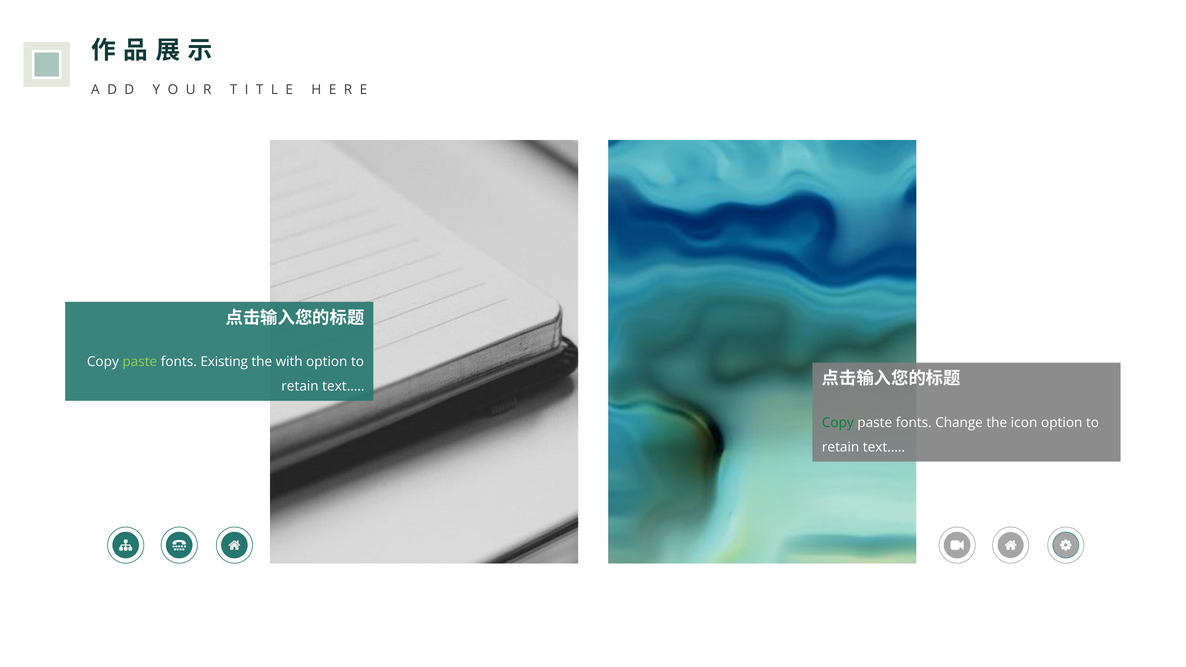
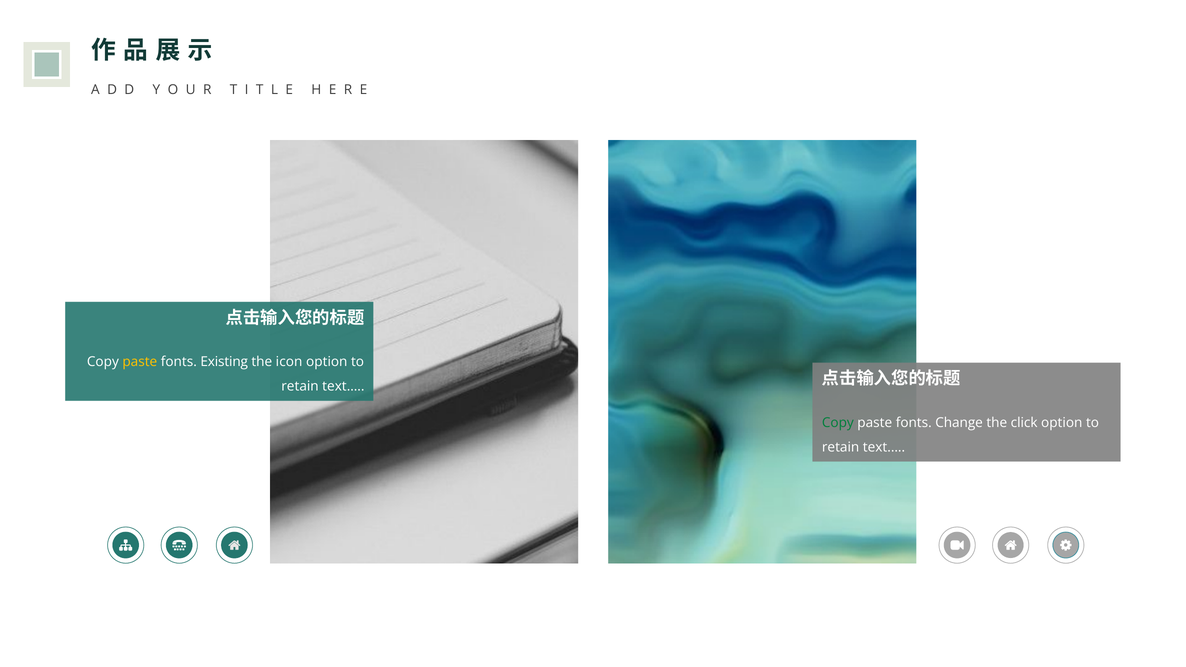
paste at (140, 362) colour: light green -> yellow
with: with -> icon
icon: icon -> click
